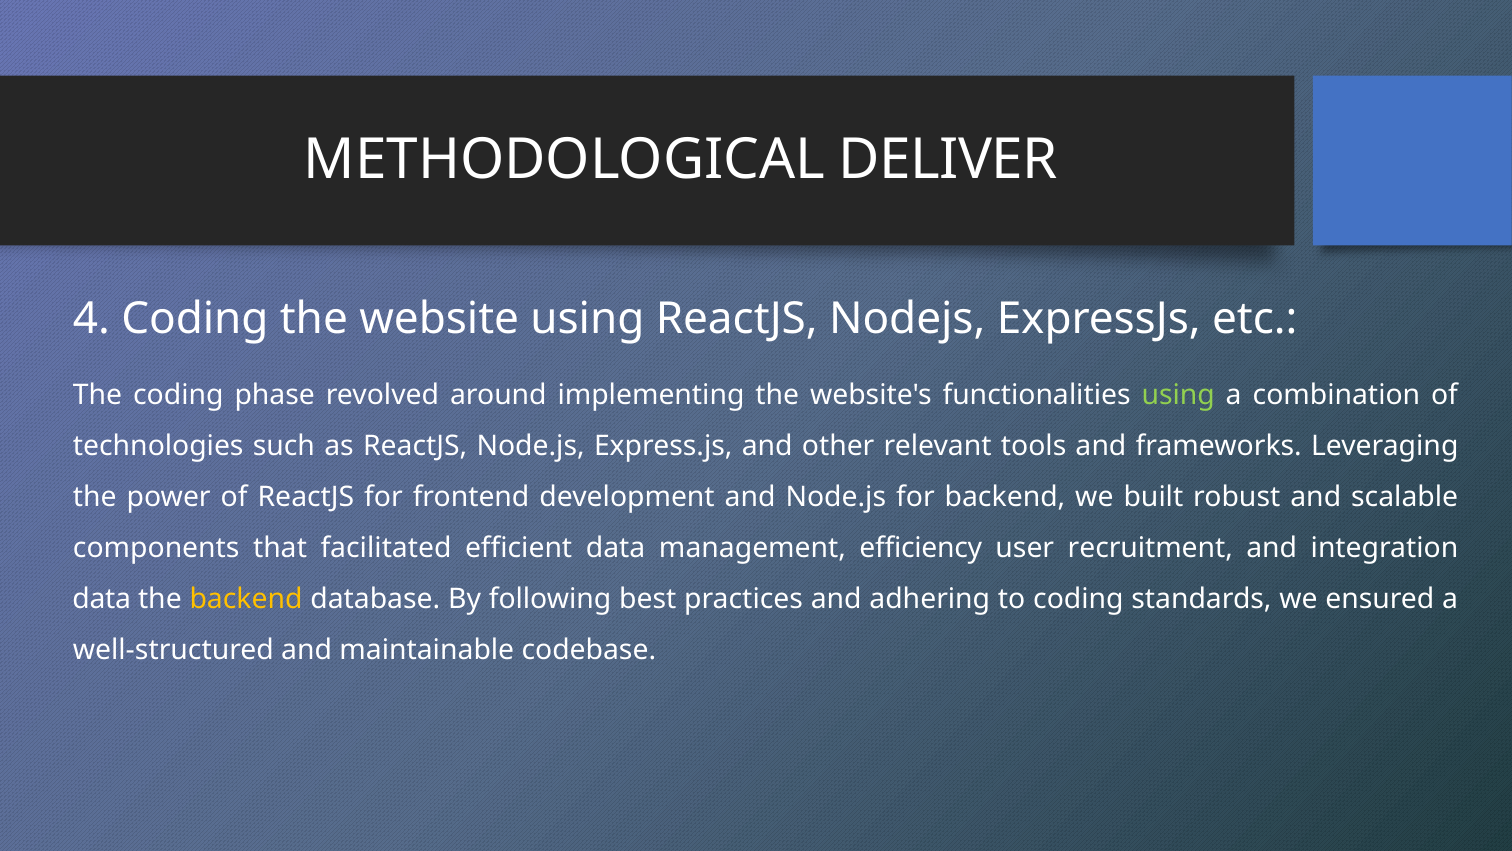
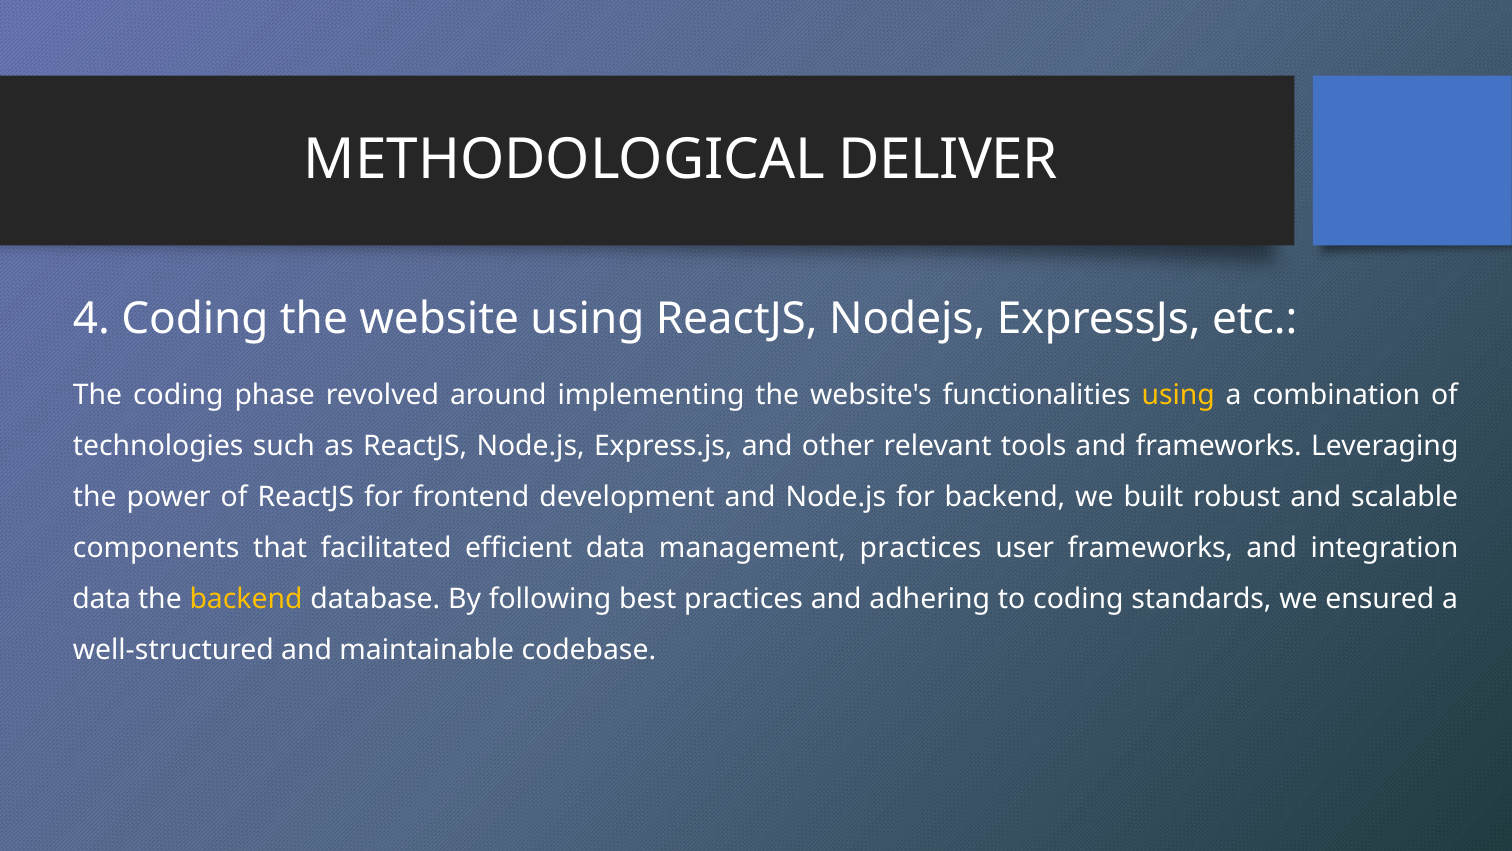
using at (1178, 395) colour: light green -> yellow
management efficiency: efficiency -> practices
user recruitment: recruitment -> frameworks
